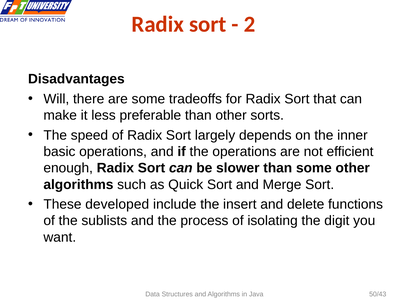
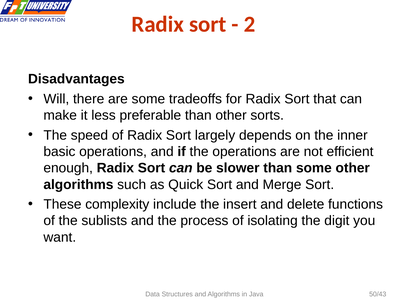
developed: developed -> complexity
